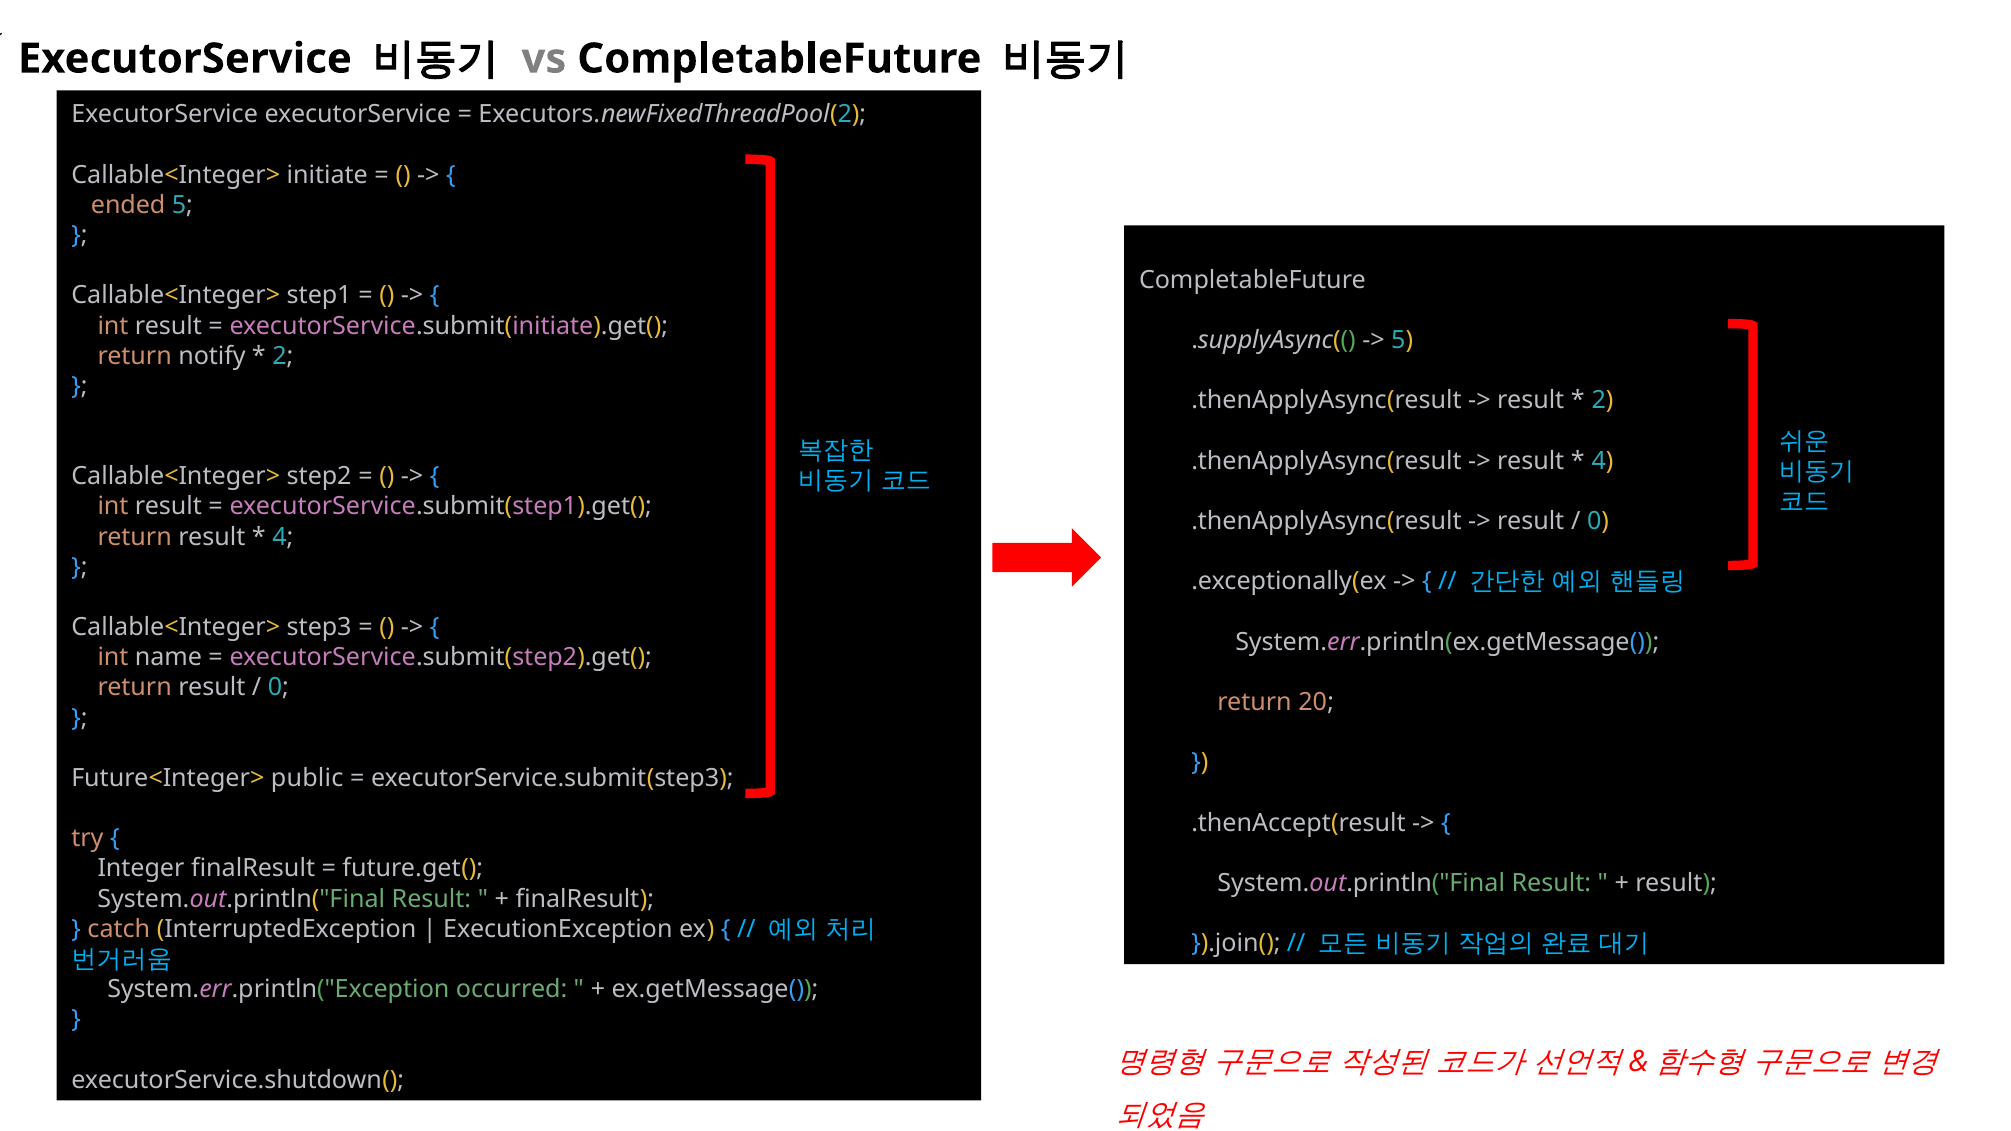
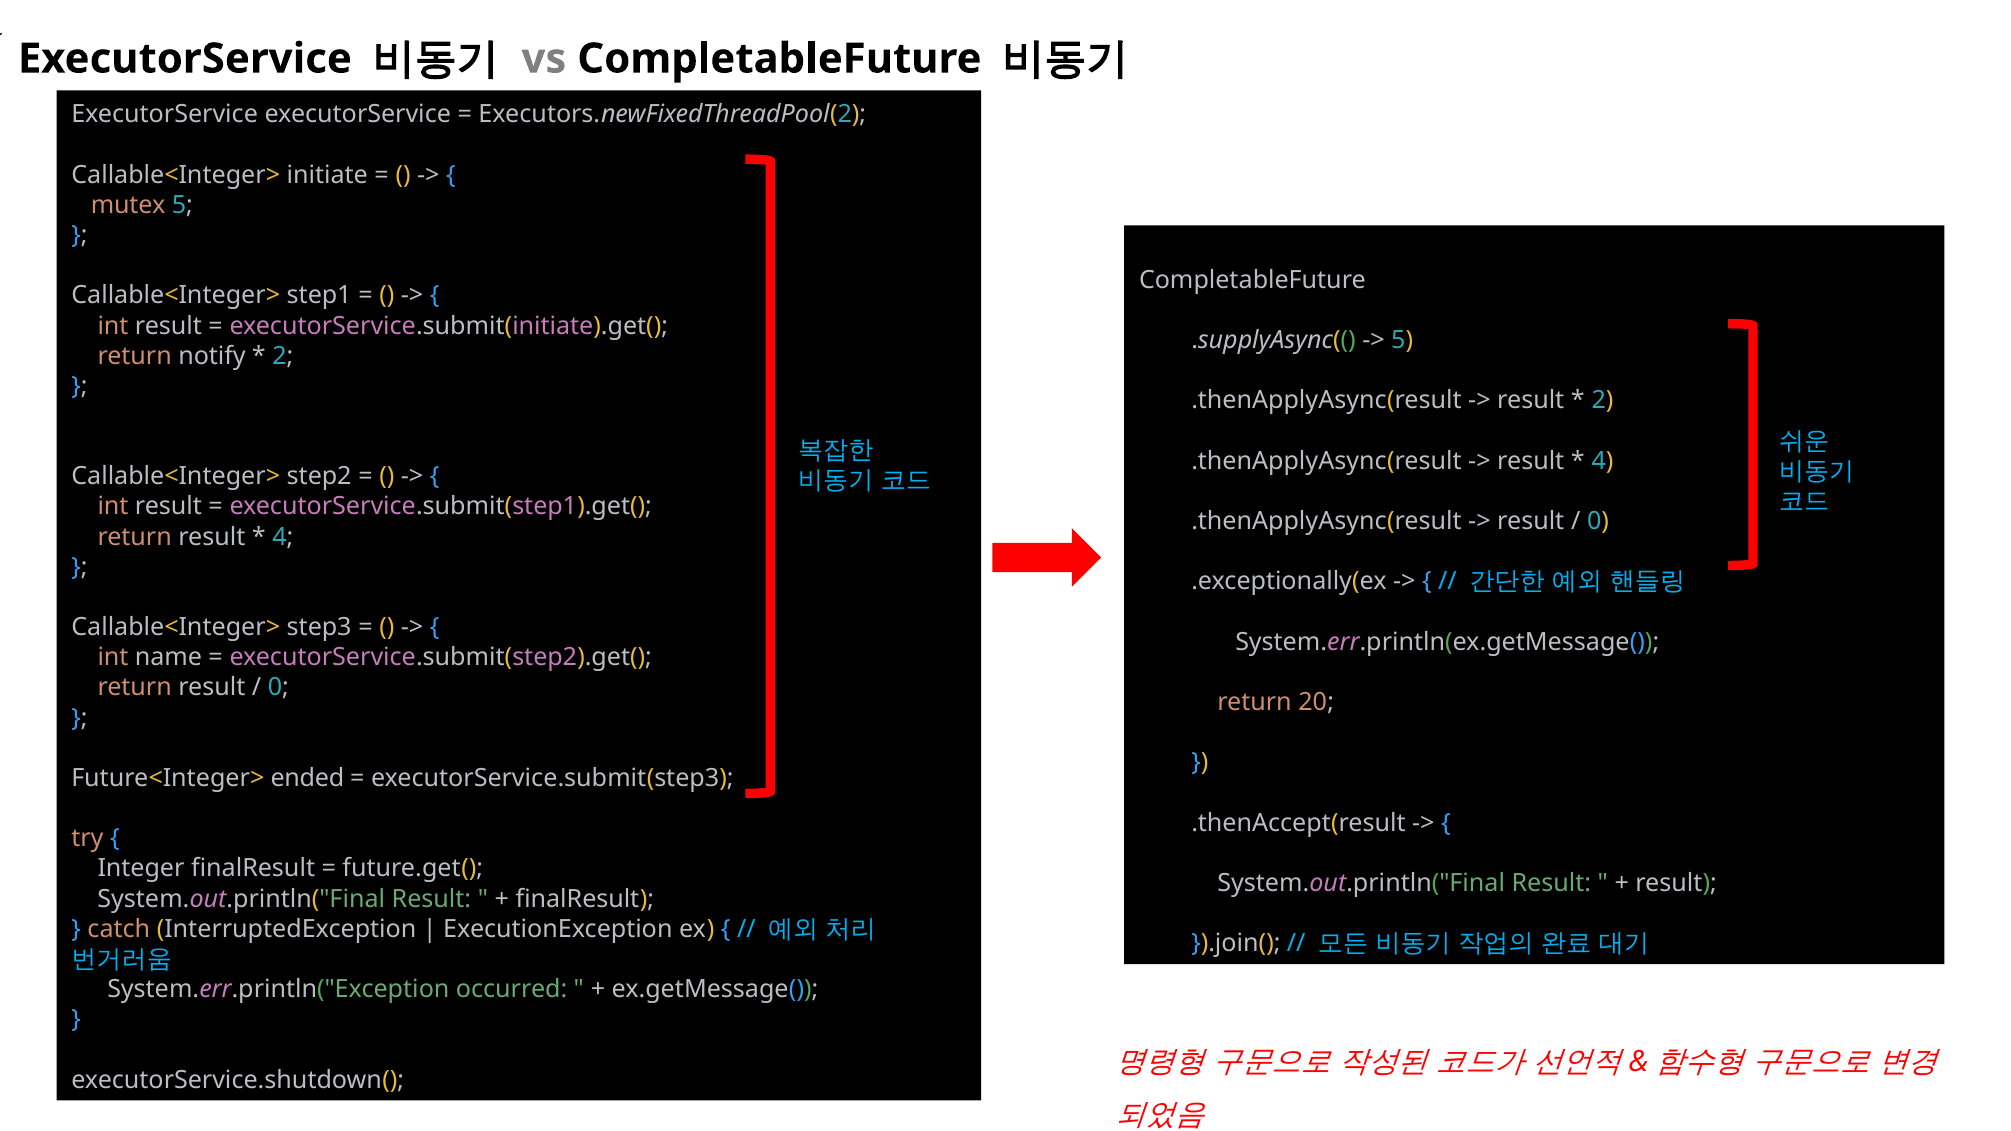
ended: ended -> mutex
public: public -> ended
